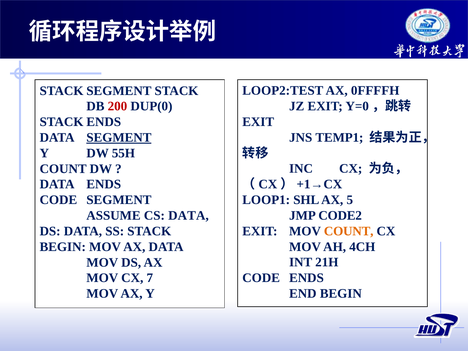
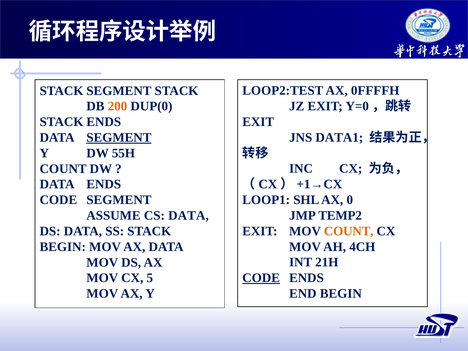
200 colour: red -> orange
TEMP1: TEMP1 -> DATA1
5: 5 -> 0
CODE2: CODE2 -> TEMP2
CODE at (261, 278) underline: none -> present
7: 7 -> 5
